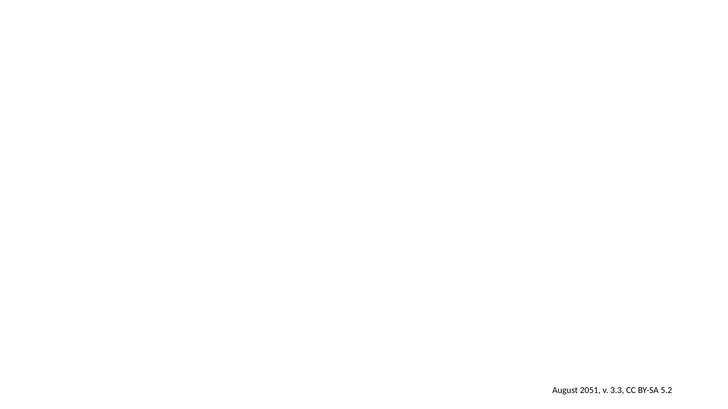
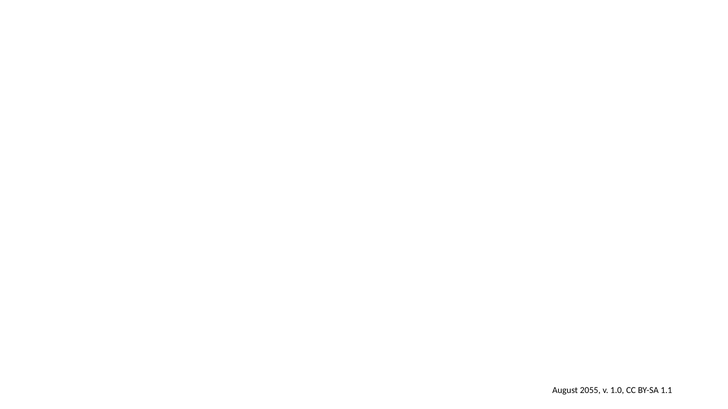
2051: 2051 -> 2055
3.3: 3.3 -> 1.0
5.2: 5.2 -> 1.1
